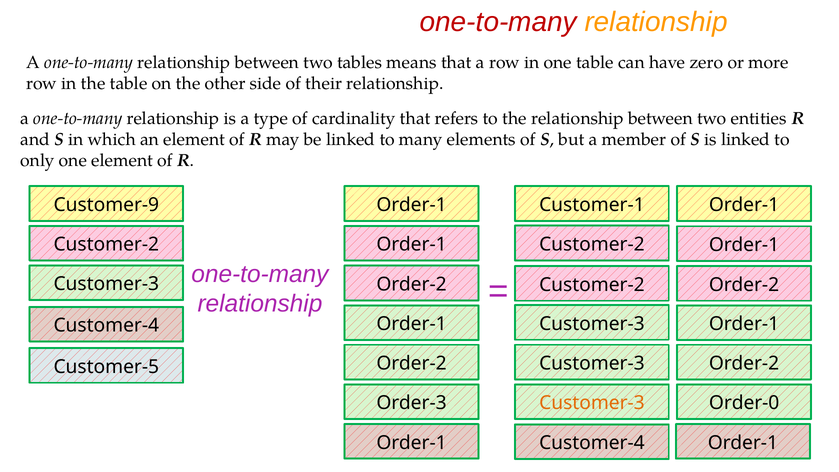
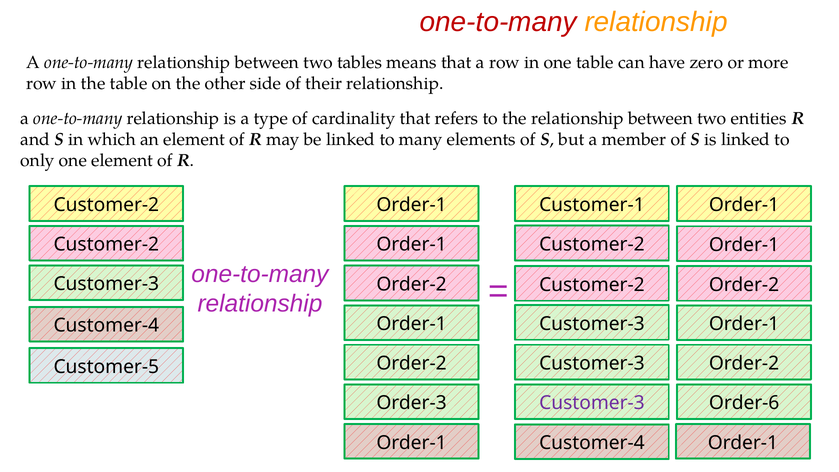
Customer-9 at (106, 205): Customer-9 -> Customer-2
Customer-3 at (592, 403) colour: orange -> purple
Order-0: Order-0 -> Order-6
